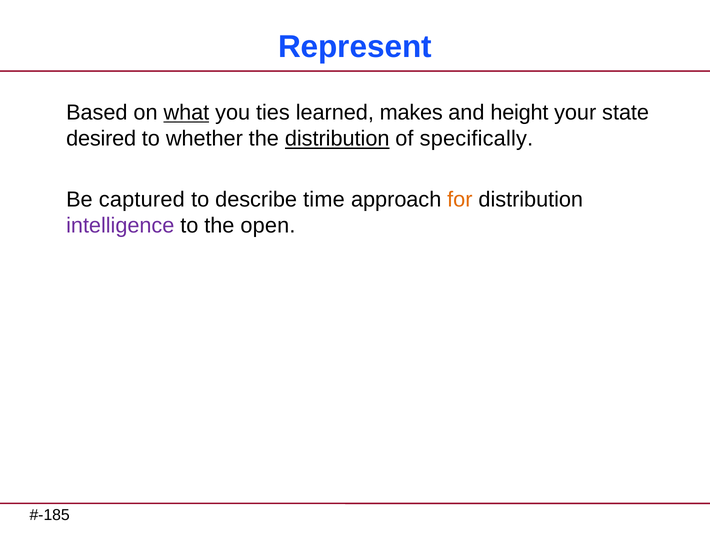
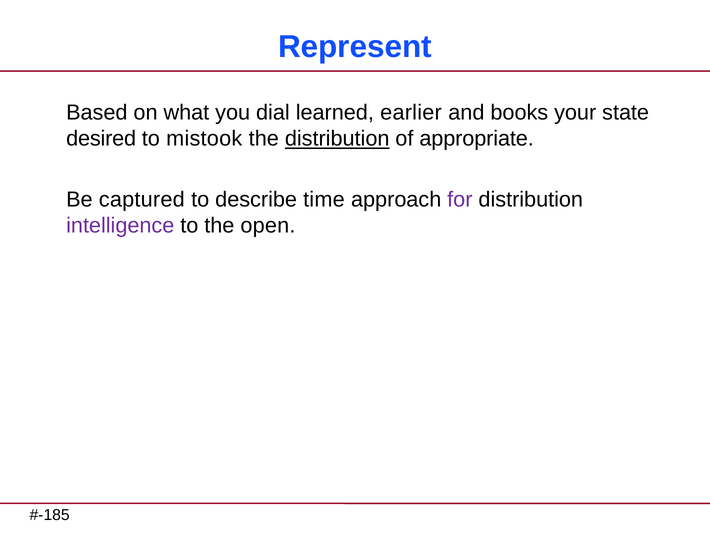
what underline: present -> none
ties: ties -> dial
makes: makes -> earlier
height: height -> books
whether: whether -> mistook
specifically: specifically -> appropriate
for colour: orange -> purple
